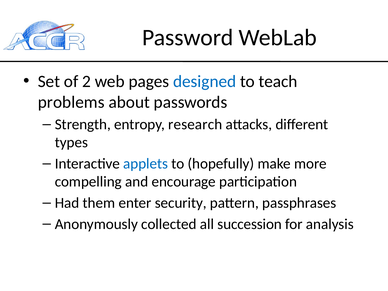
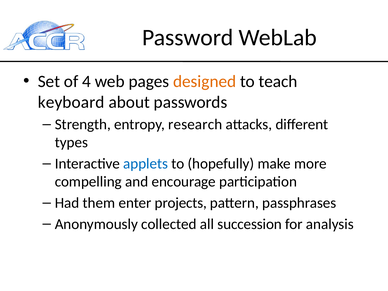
2: 2 -> 4
designed colour: blue -> orange
problems: problems -> keyboard
security: security -> projects
